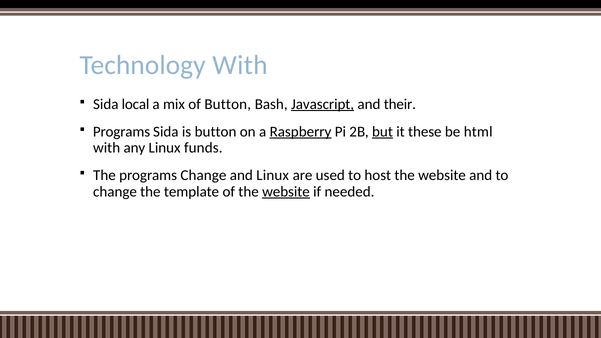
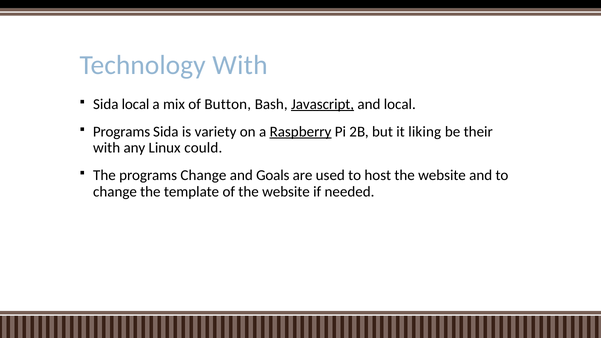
and their: their -> local
is button: button -> variety
but underline: present -> none
these: these -> liking
html: html -> their
funds: funds -> could
and Linux: Linux -> Goals
website at (286, 192) underline: present -> none
